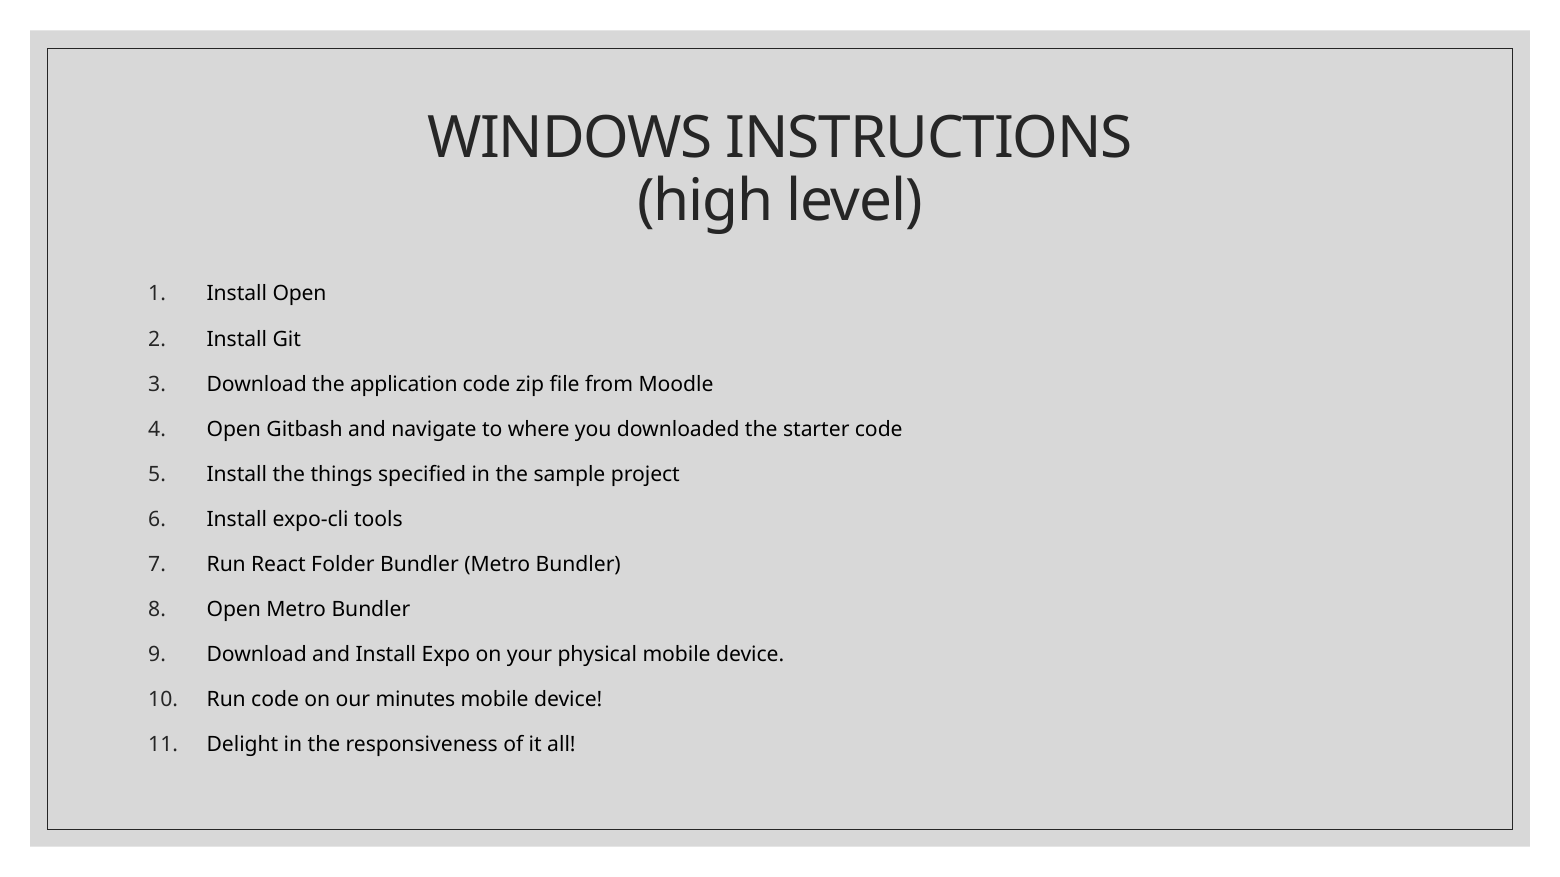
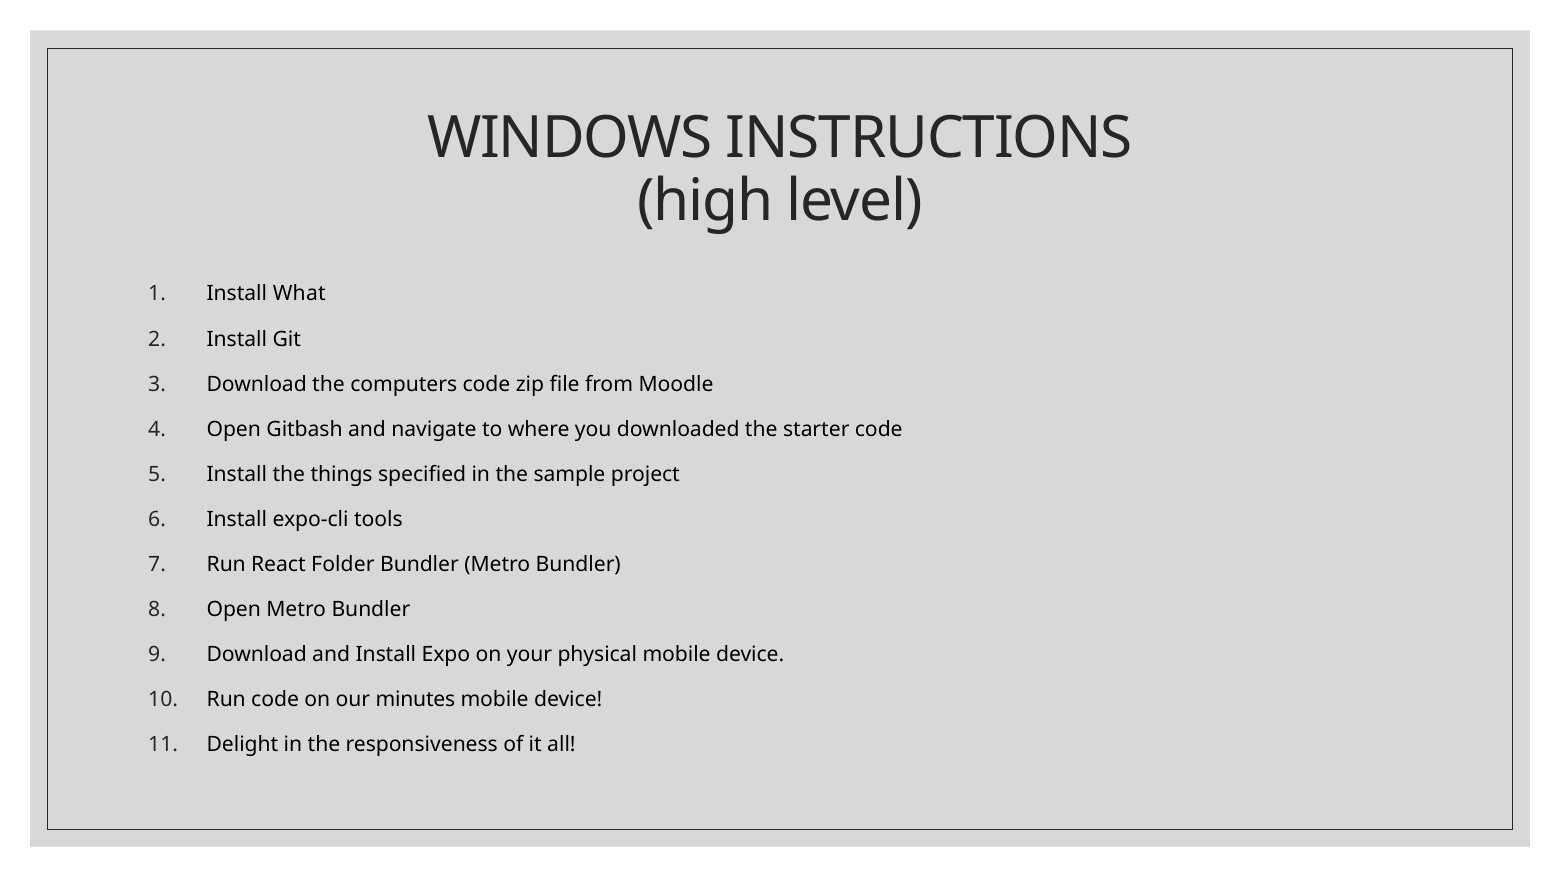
Install Open: Open -> What
application: application -> computers
